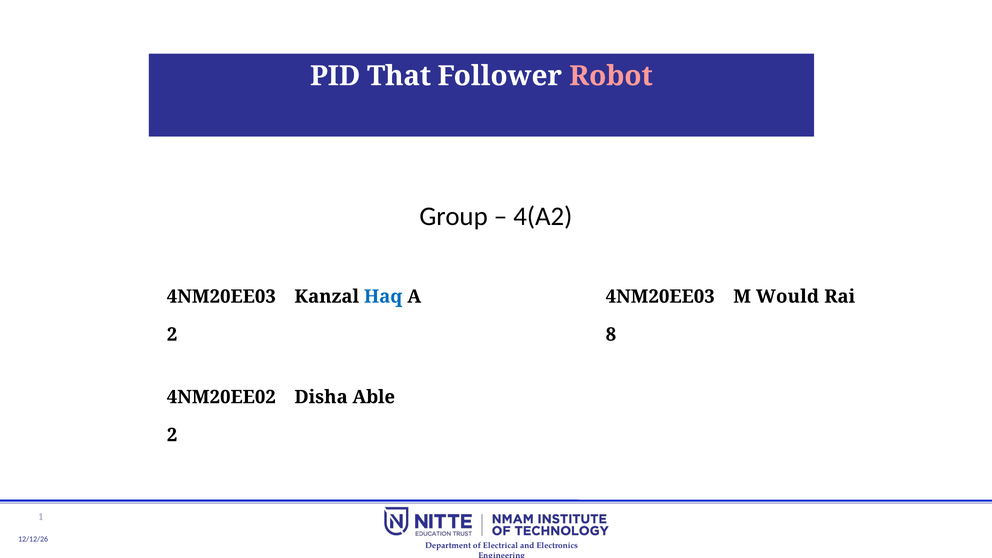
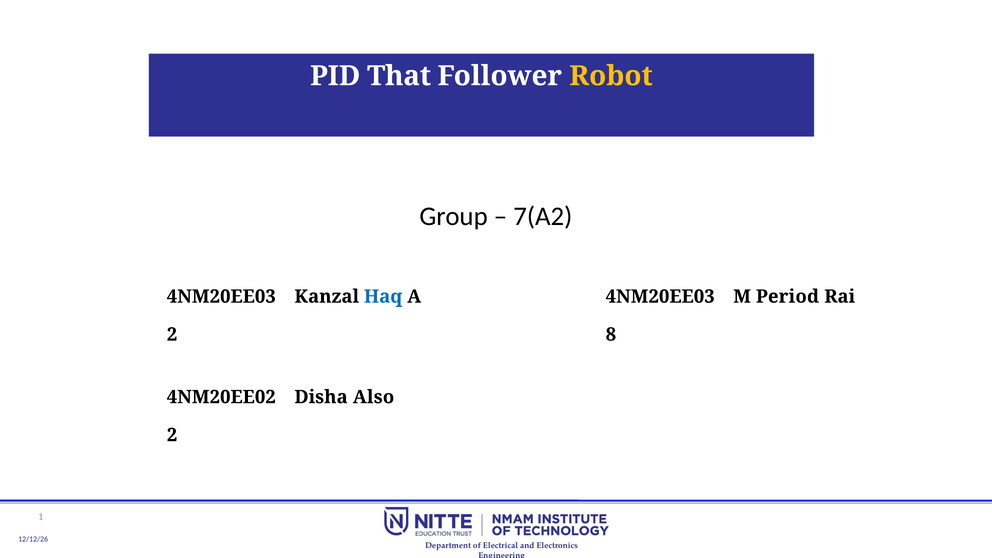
Robot colour: pink -> yellow
4(A2: 4(A2 -> 7(A2
Would: Would -> Period
Able: Able -> Also
